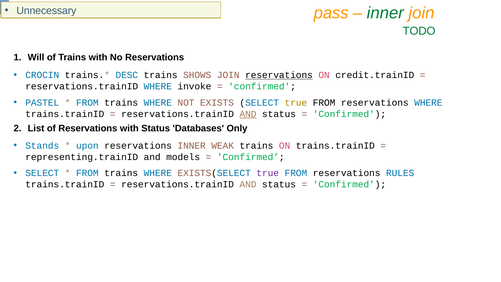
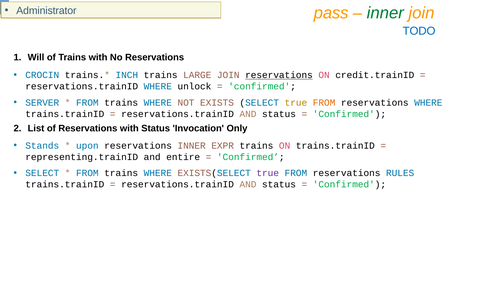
Unnecessary: Unnecessary -> Administrator
TODO colour: green -> blue
DESC: DESC -> INCH
SHOWS: SHOWS -> LARGE
invoke: invoke -> unlock
PASTEL: PASTEL -> SERVER
FROM at (324, 103) colour: black -> orange
AND at (248, 114) underline: present -> none
Databases: Databases -> Invocation
WEAK: WEAK -> EXPR
models: models -> entire
